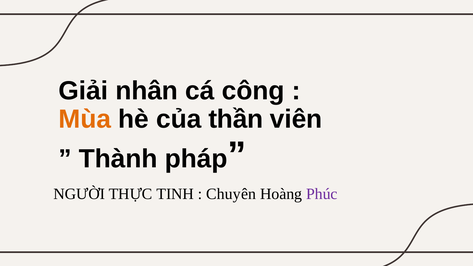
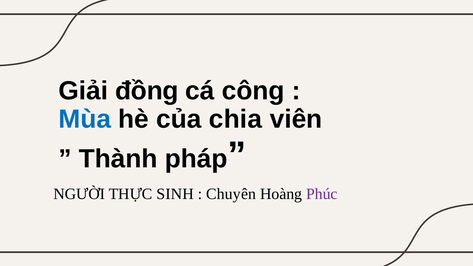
nhân: nhân -> đồng
Mùa colour: orange -> blue
thần: thần -> chia
TINH: TINH -> SINH
